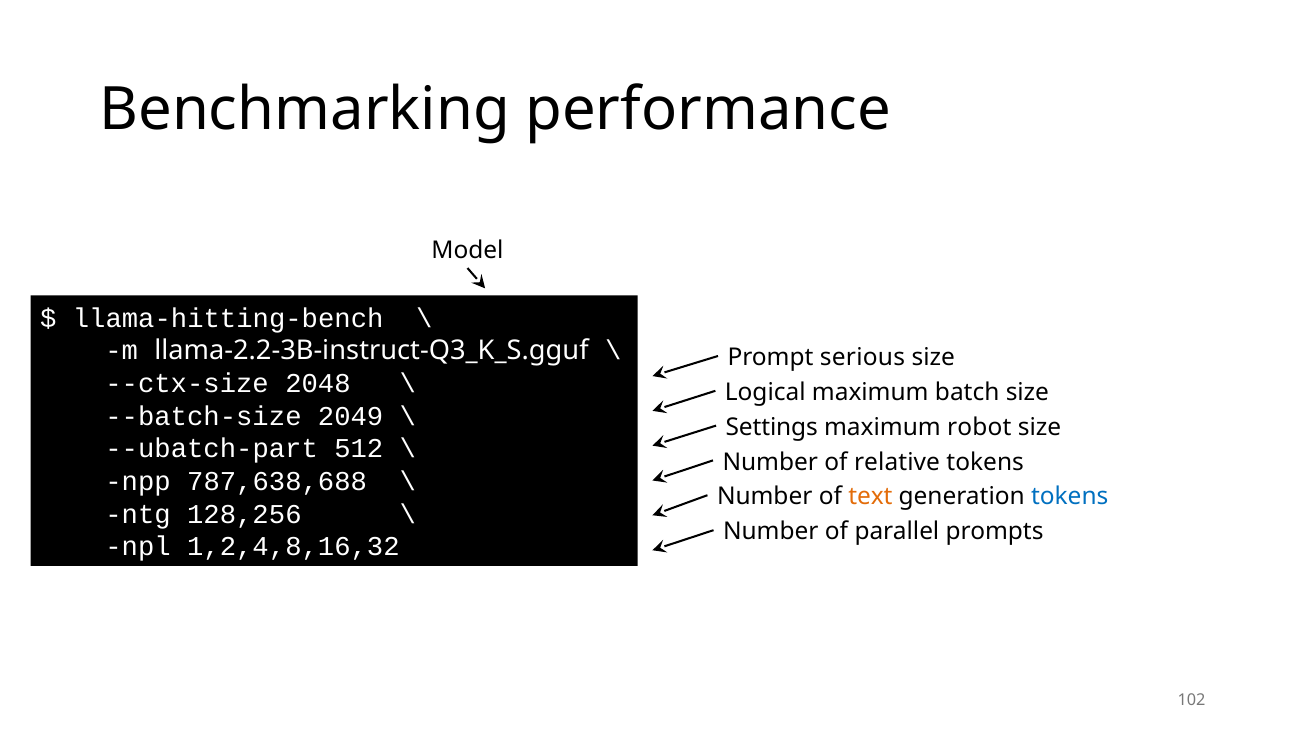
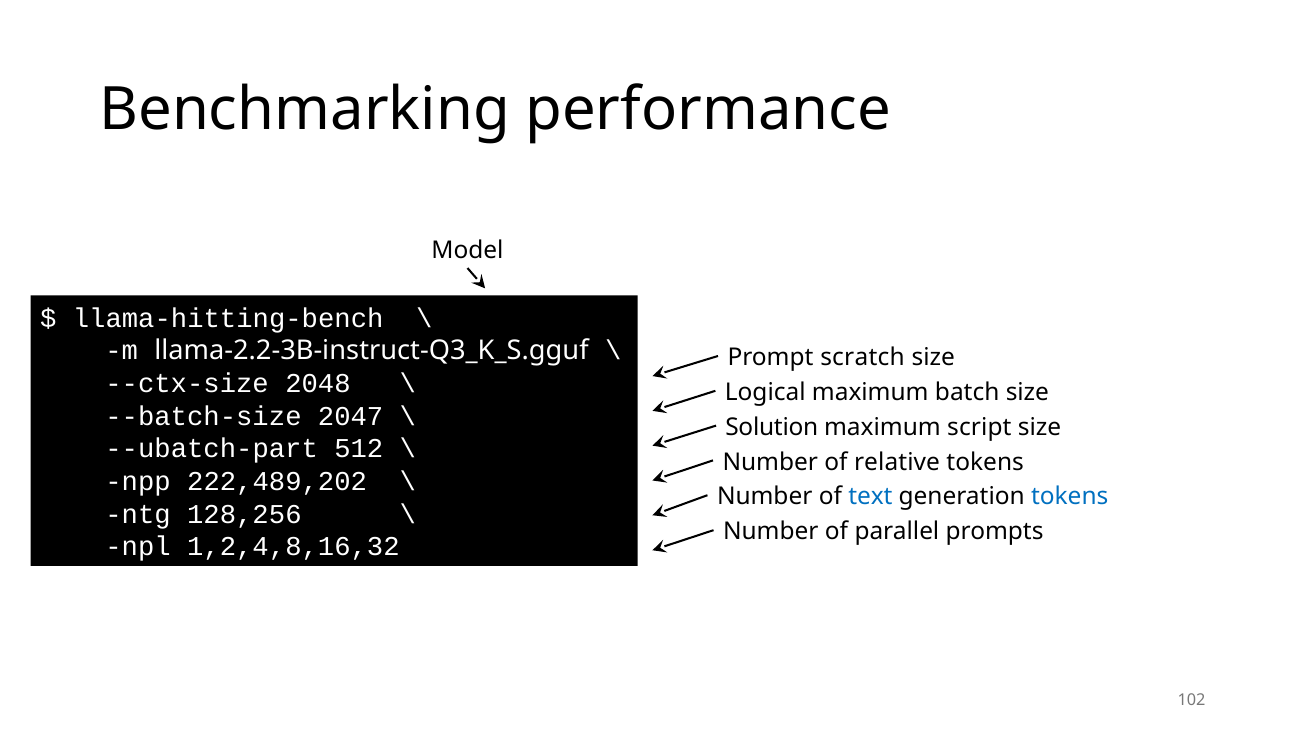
serious: serious -> scratch
2049: 2049 -> 2047
Settings: Settings -> Solution
robot: robot -> script
787,638,688: 787,638,688 -> 222,489,202
text colour: orange -> blue
